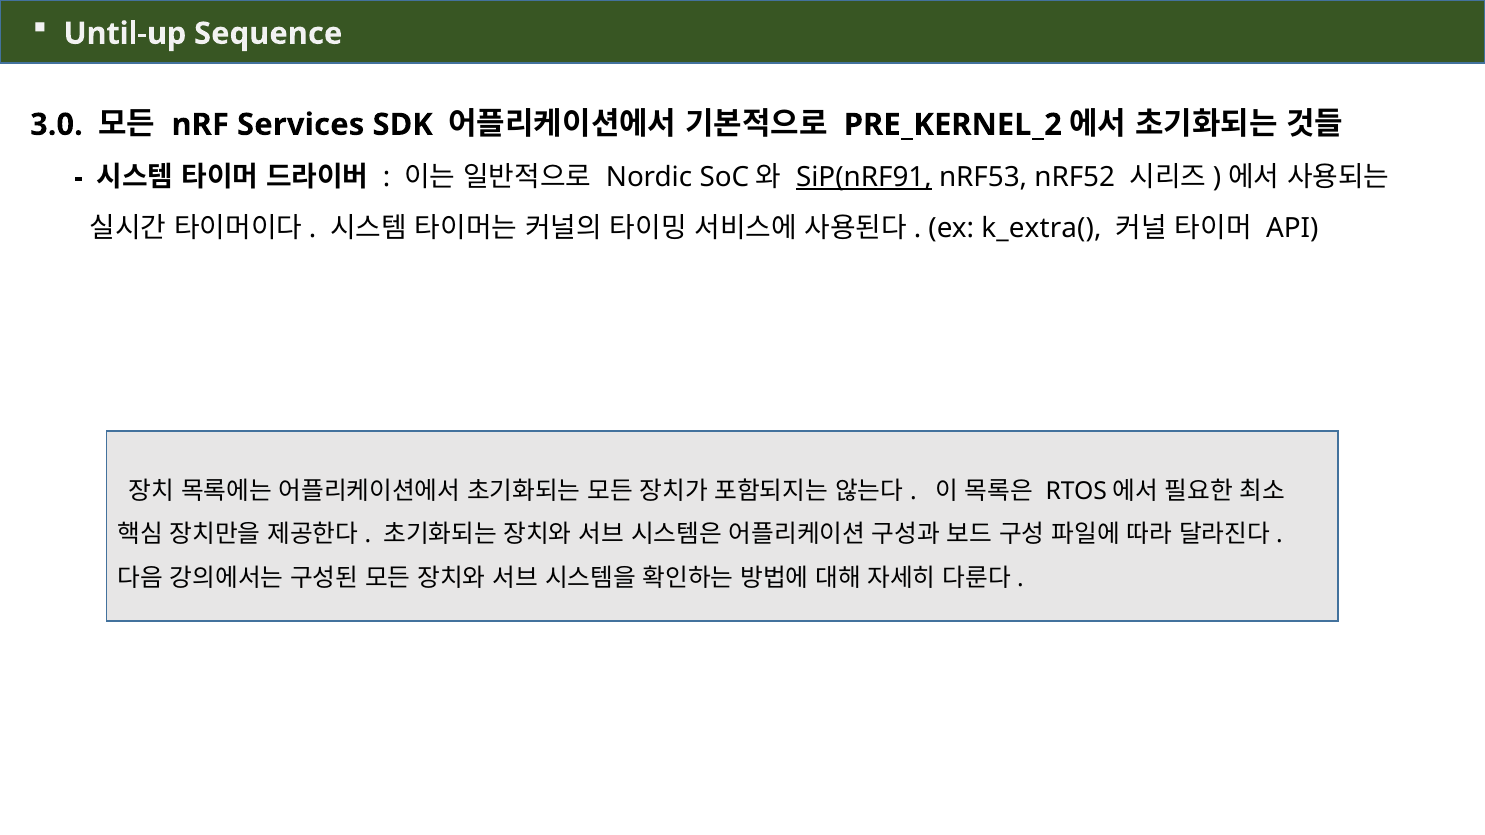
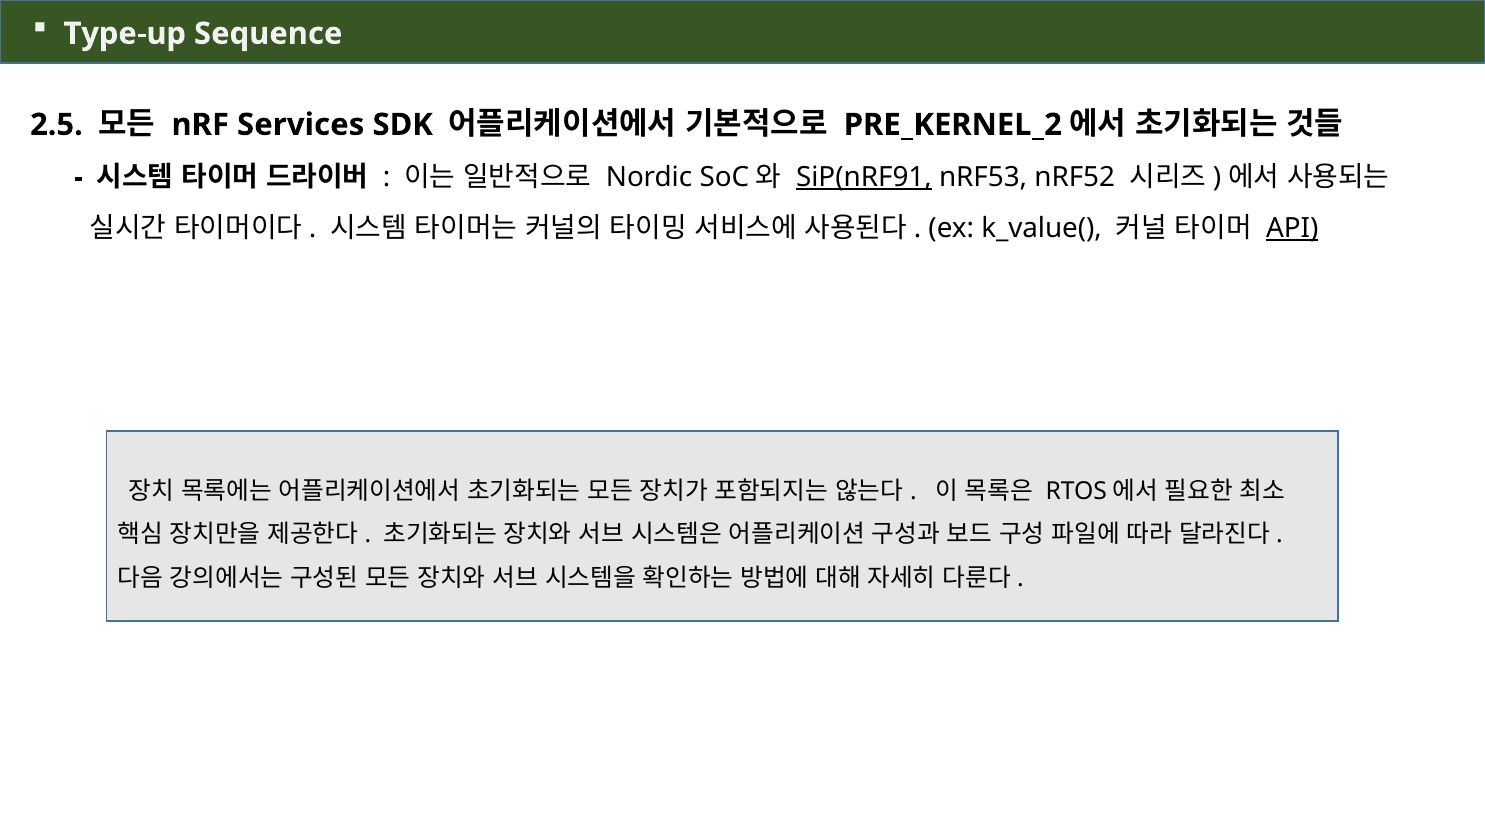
Until-up: Until-up -> Type-up
3.0: 3.0 -> 2.5
k_extra(: k_extra( -> k_value(
API underline: none -> present
